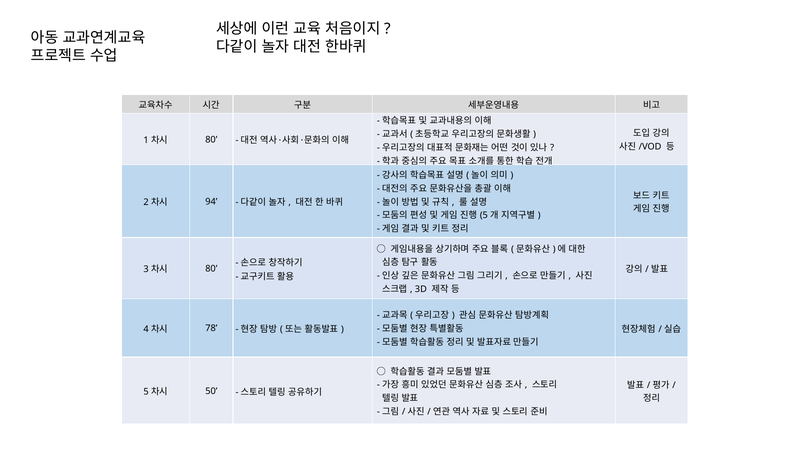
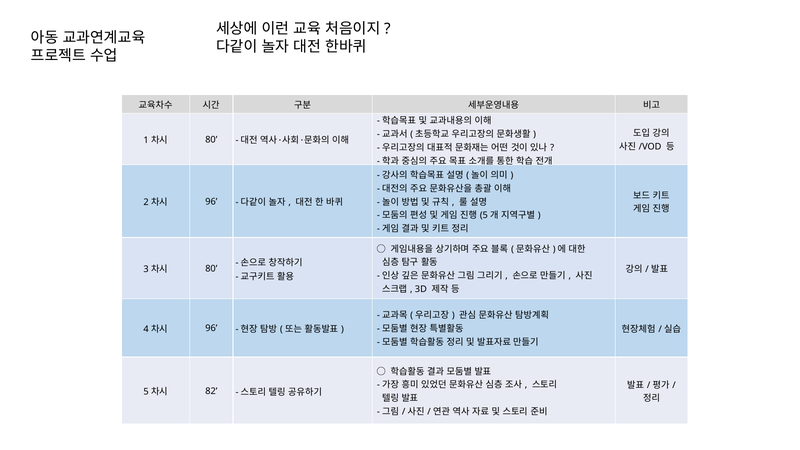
94 at (211, 202): 94 -> 96
78 at (211, 328): 78 -> 96
50: 50 -> 82
